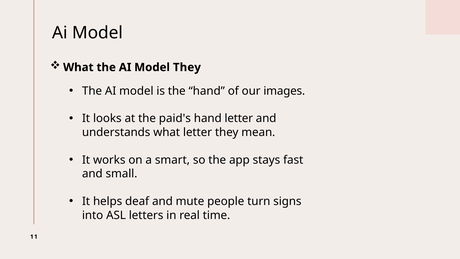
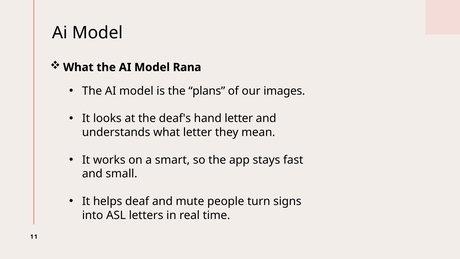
Model They: They -> Rana
the hand: hand -> plans
paid's: paid's -> deaf's
